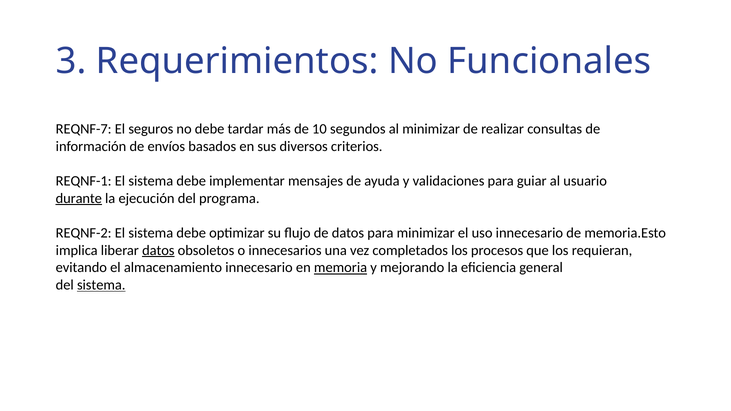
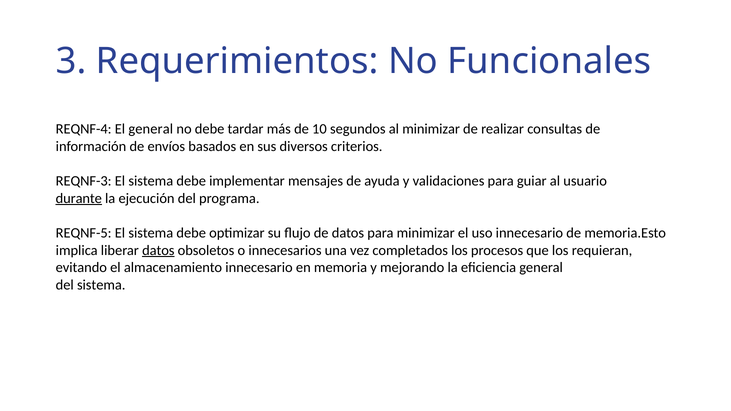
REQNF-7: REQNF-7 -> REQNF-4
El seguros: seguros -> general
REQNF-1: REQNF-1 -> REQNF-3
REQNF-2: REQNF-2 -> REQNF-5
memoria underline: present -> none
sistema at (101, 285) underline: present -> none
